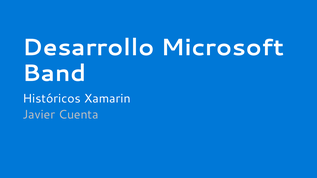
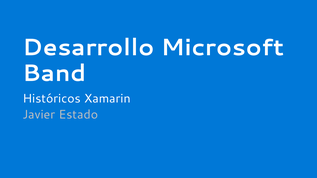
Cuenta: Cuenta -> Estado
